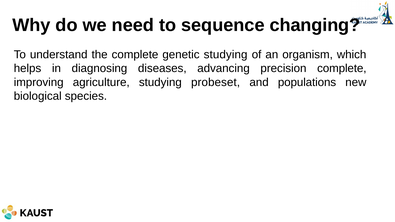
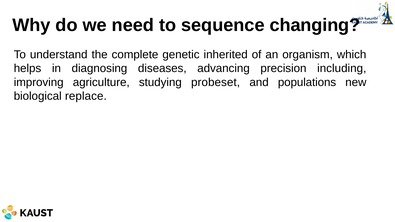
genetic studying: studying -> inherited
precision complete: complete -> including
species: species -> replace
